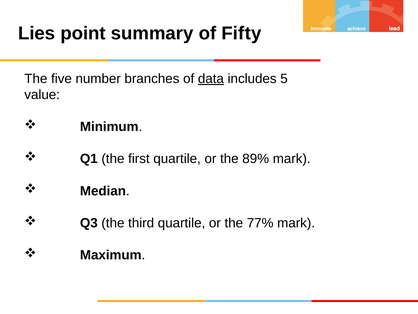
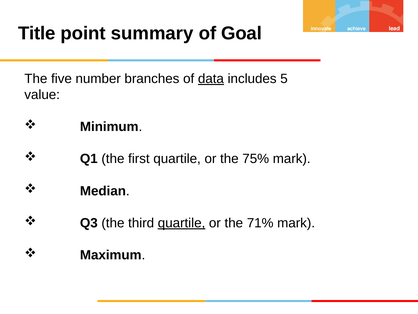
Lies: Lies -> Title
Fifty: Fifty -> Goal
89%: 89% -> 75%
quartile at (182, 223) underline: none -> present
77%: 77% -> 71%
